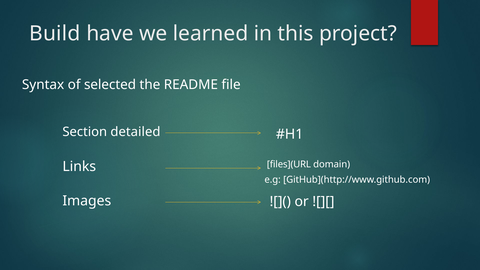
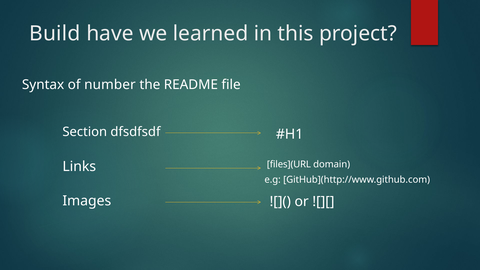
selected: selected -> number
detailed: detailed -> dfsdfsdf
